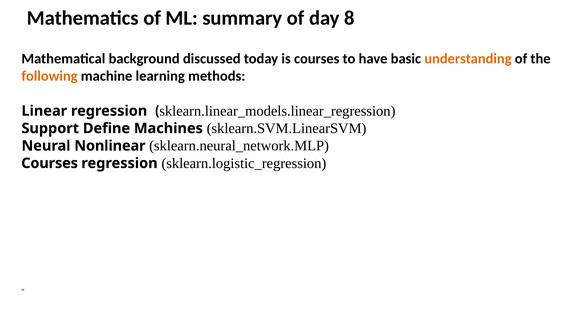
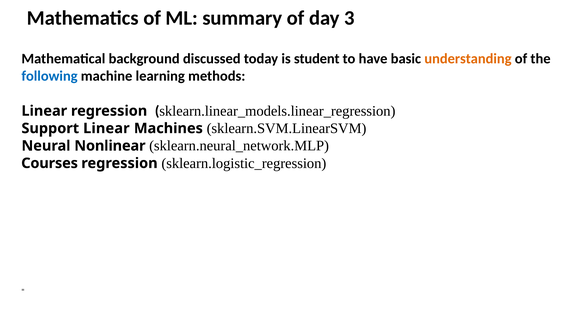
8: 8 -> 3
is courses: courses -> student
following colour: orange -> blue
Support Define: Define -> Linear
